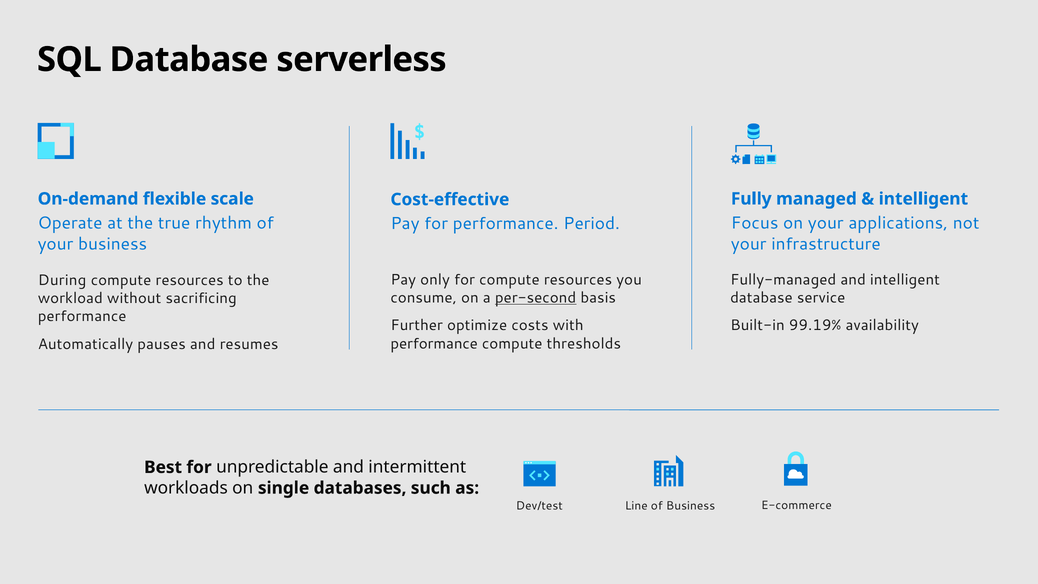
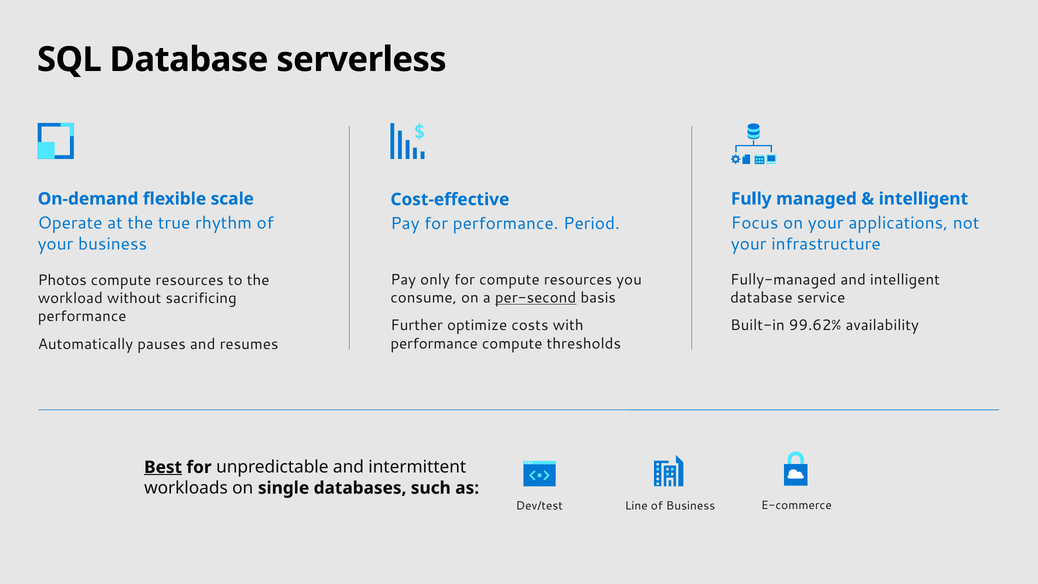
During: During -> Photos
99.19%: 99.19% -> 99.62%
Best underline: none -> present
